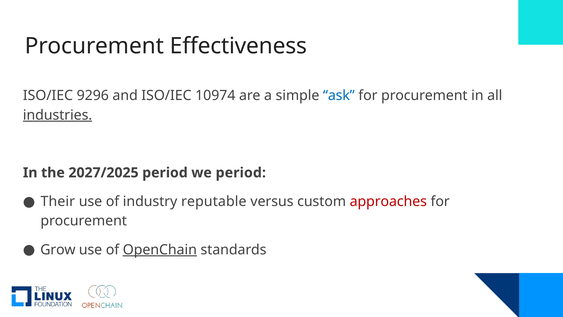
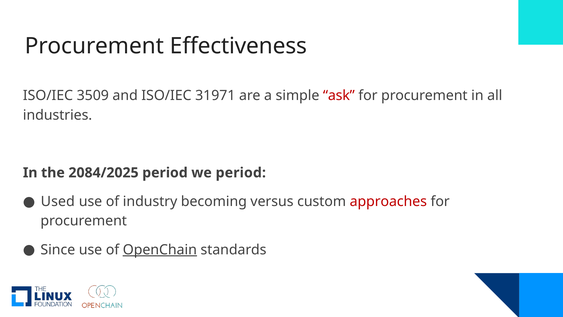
9296: 9296 -> 3509
10974: 10974 -> 31971
ask colour: blue -> red
industries underline: present -> none
2027/2025: 2027/2025 -> 2084/2025
Their: Their -> Used
reputable: reputable -> becoming
Grow: Grow -> Since
